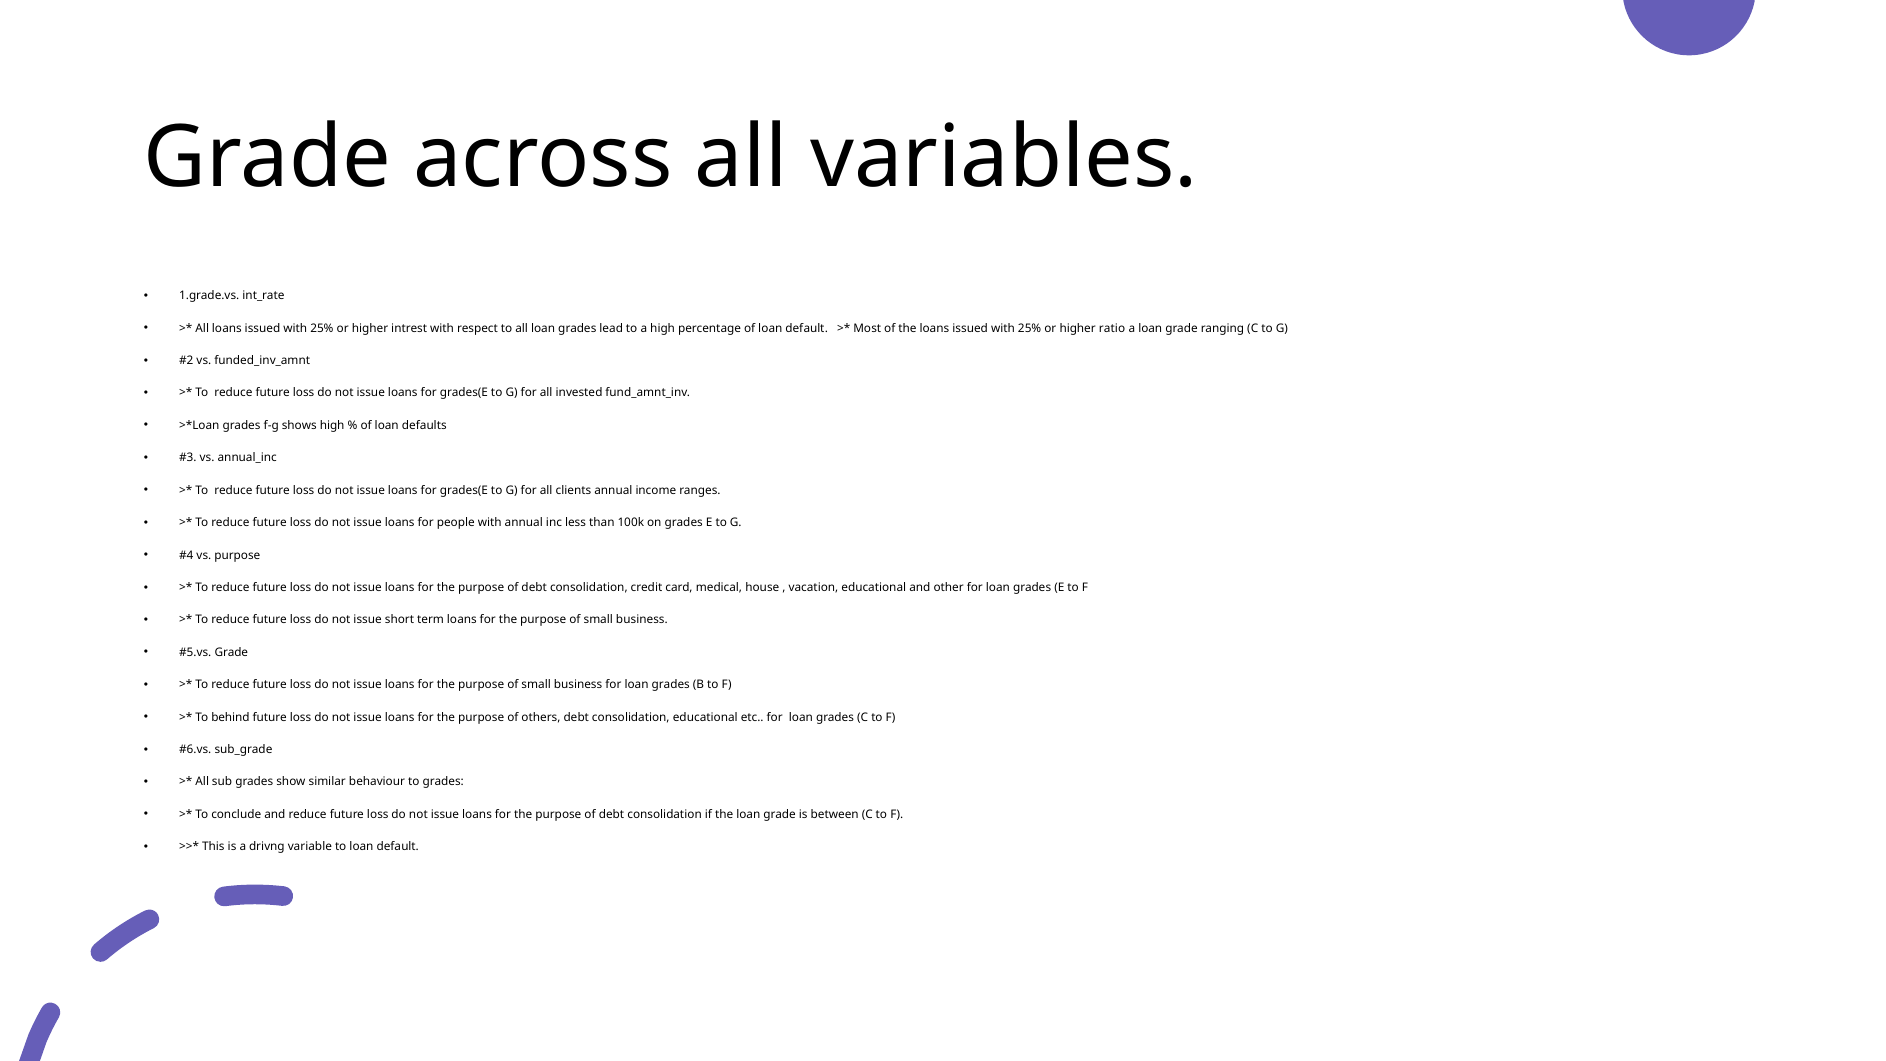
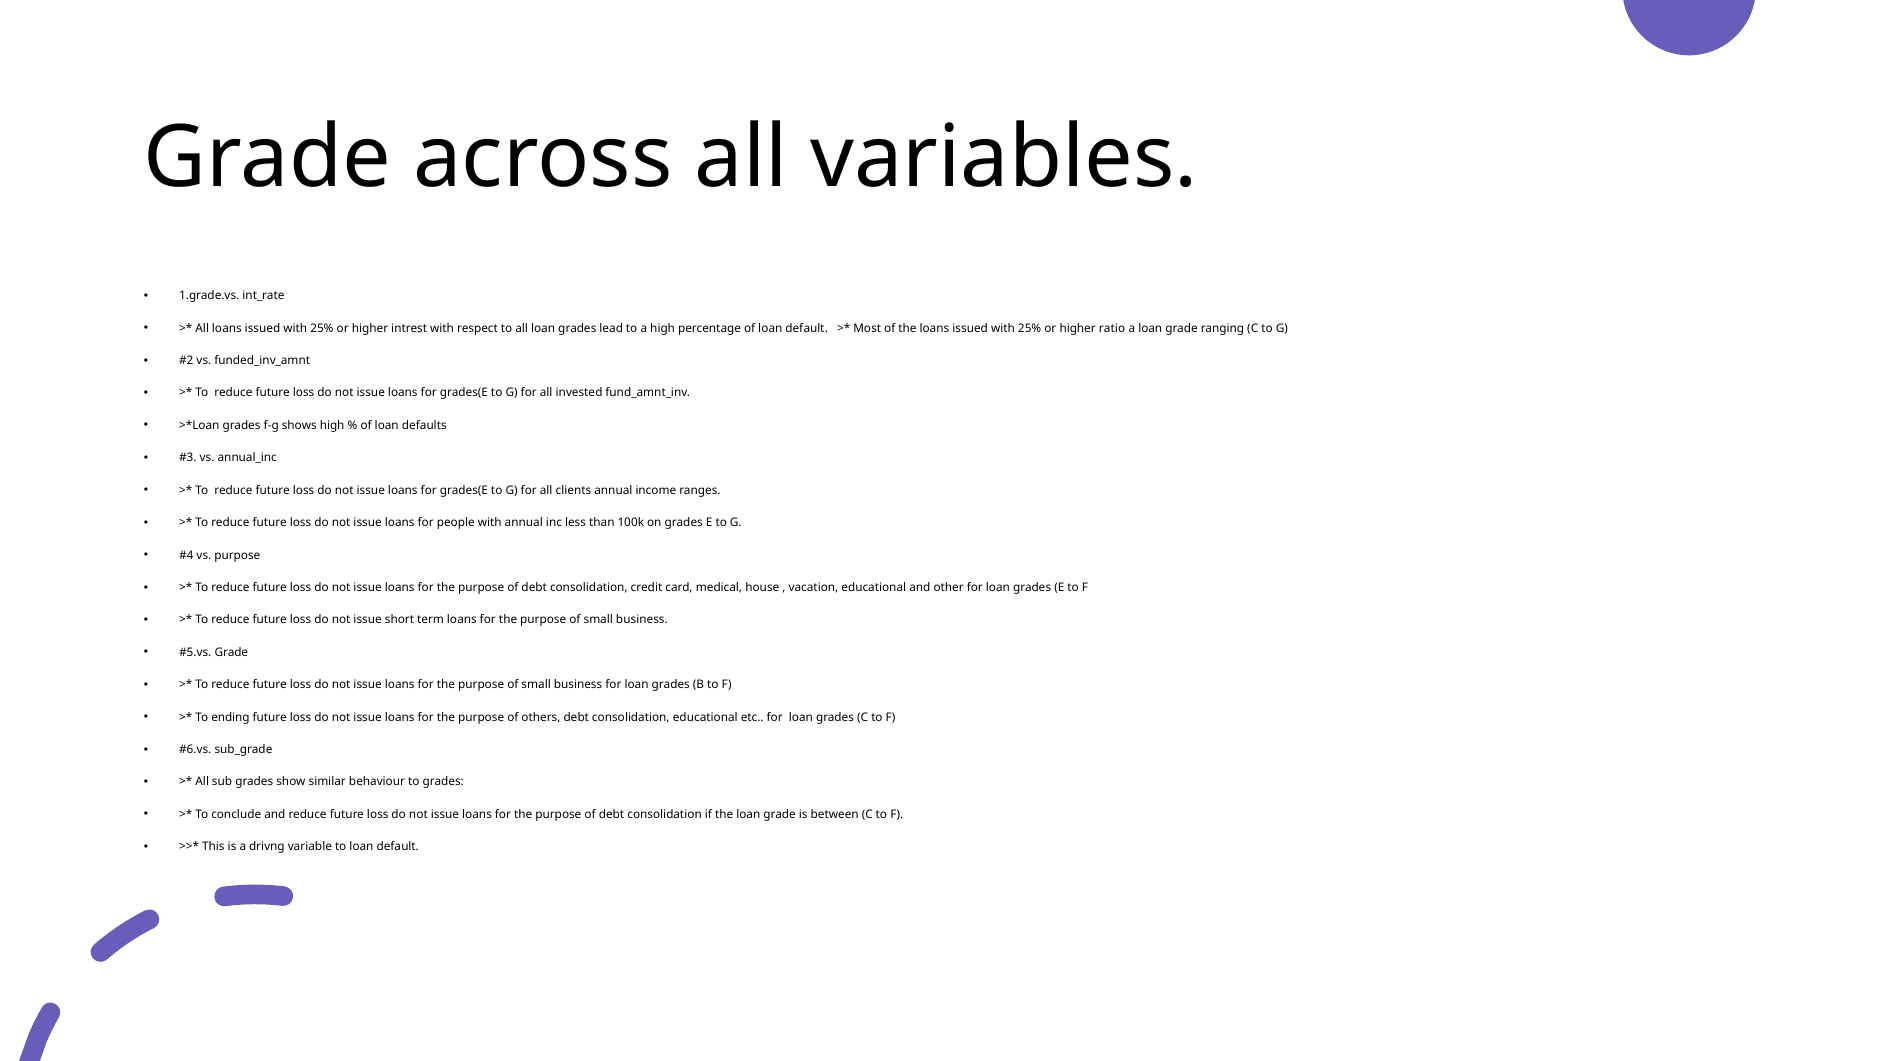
behind: behind -> ending
